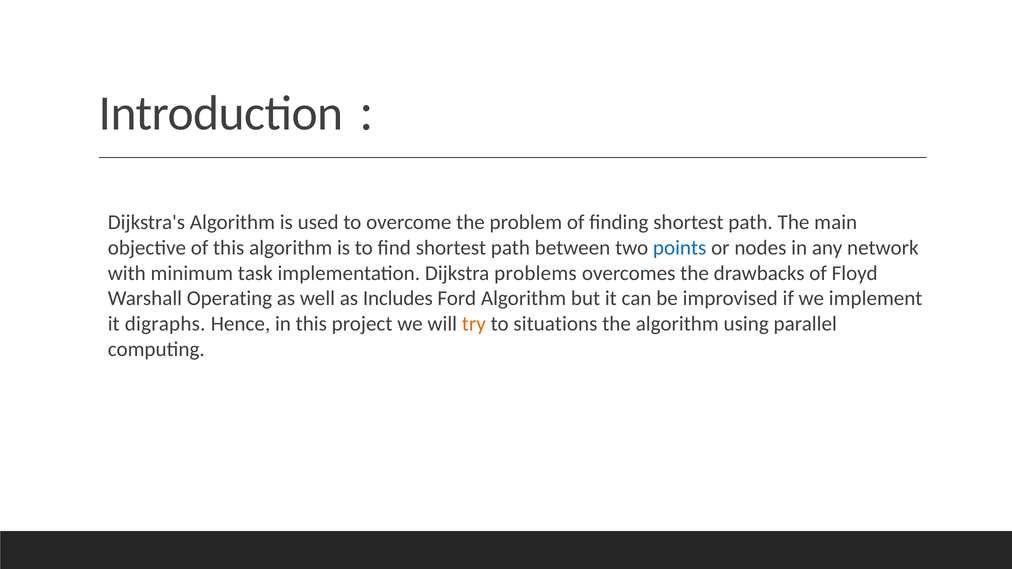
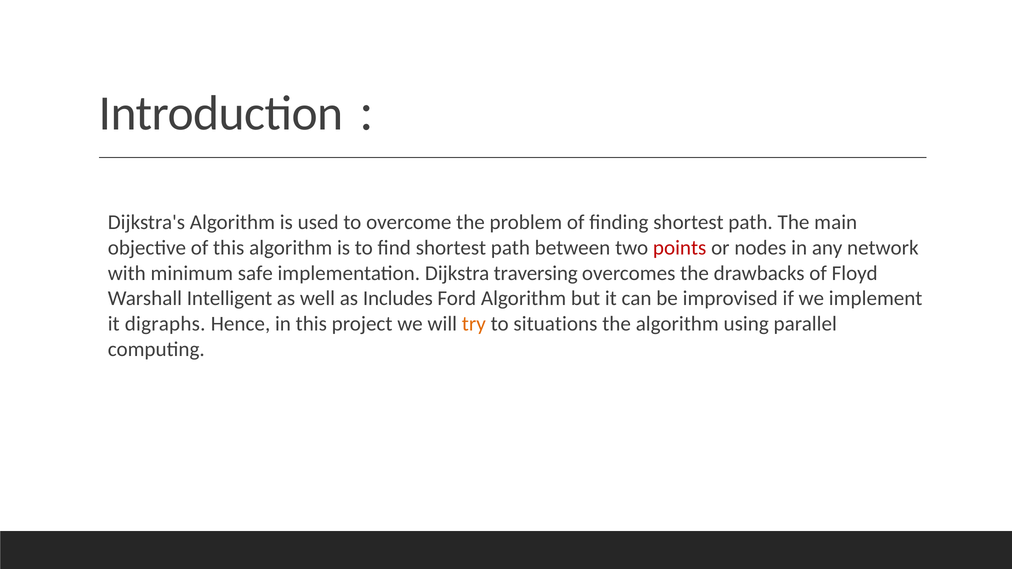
points colour: blue -> red
task: task -> safe
problems: problems -> traversing
Operating: Operating -> Intelligent
